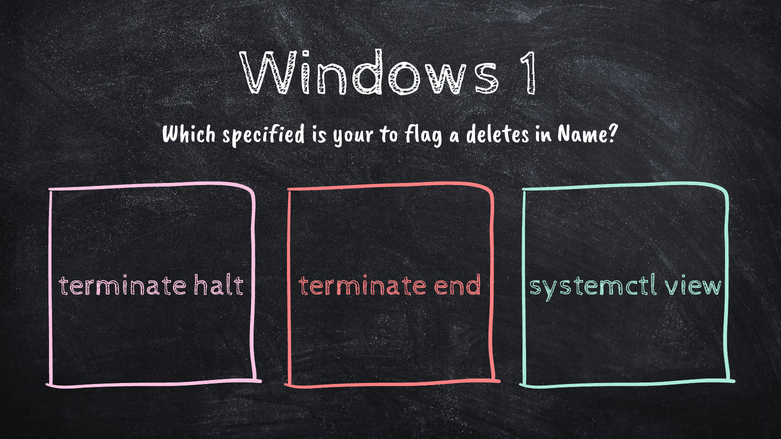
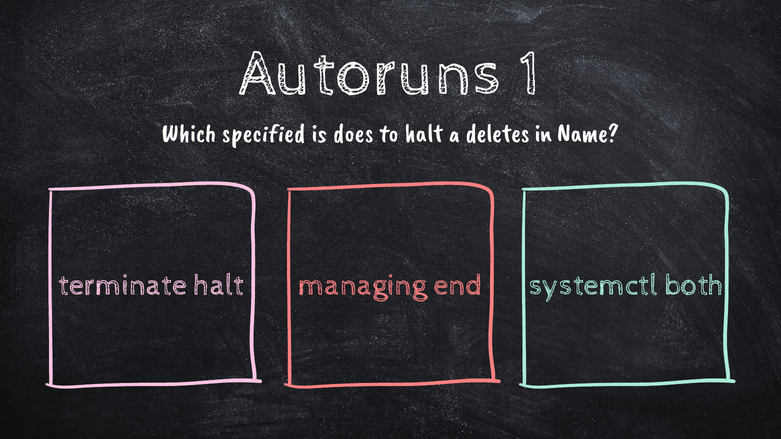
Windows: Windows -> Autoruns
your: your -> does
to flag: flag -> halt
halt terminate: terminate -> managing
view: view -> both
